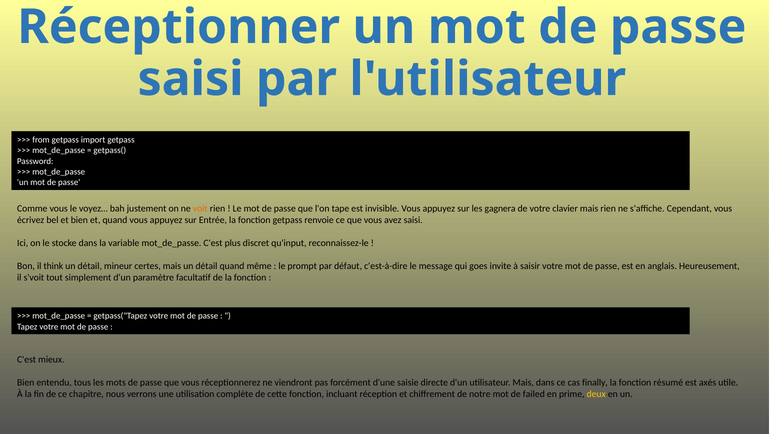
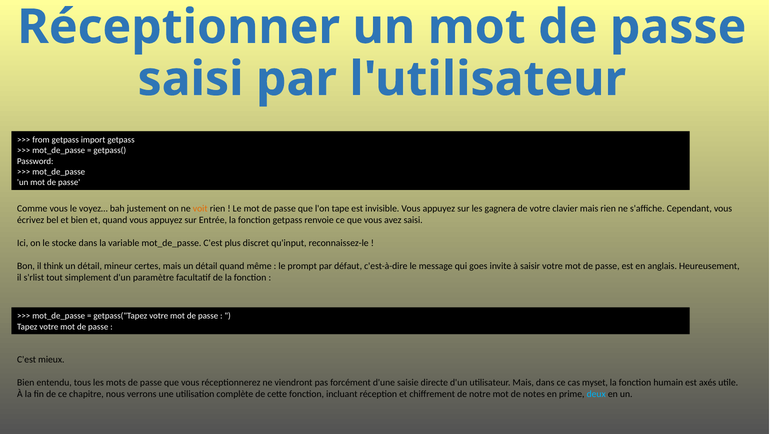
s'voit: s'voit -> s'rlist
finally: finally -> myset
résumé: résumé -> humain
failed: failed -> notes
deux colour: yellow -> light blue
